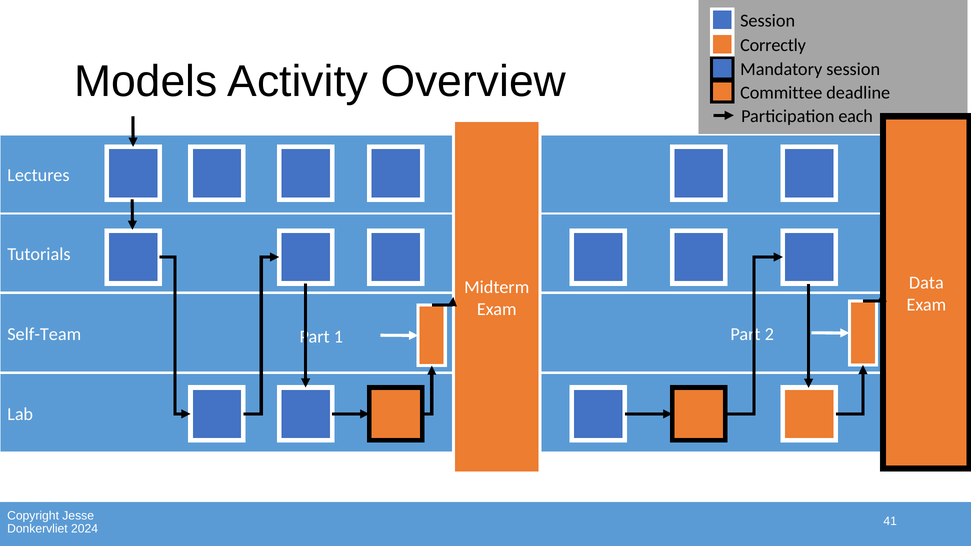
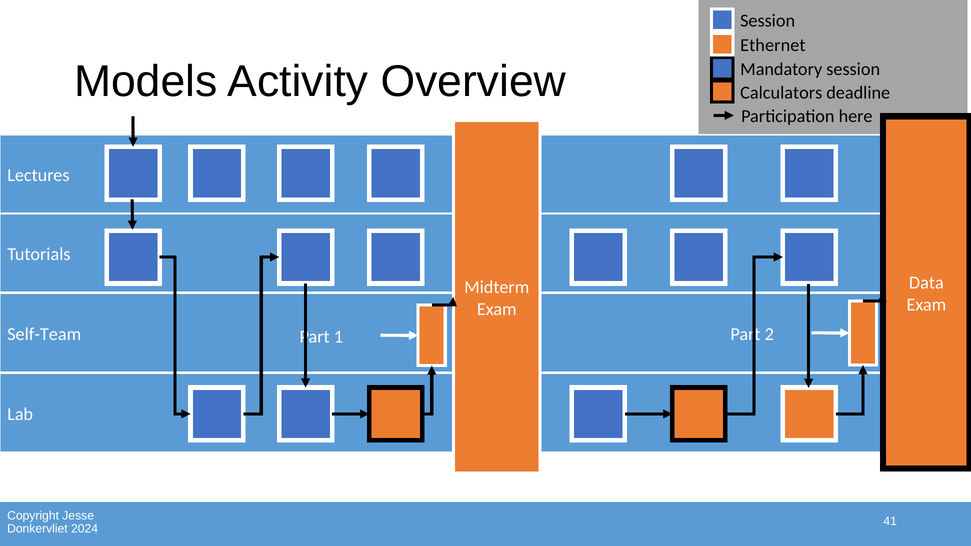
Correctly: Correctly -> Ethernet
Committee: Committee -> Calculators
each: each -> here
